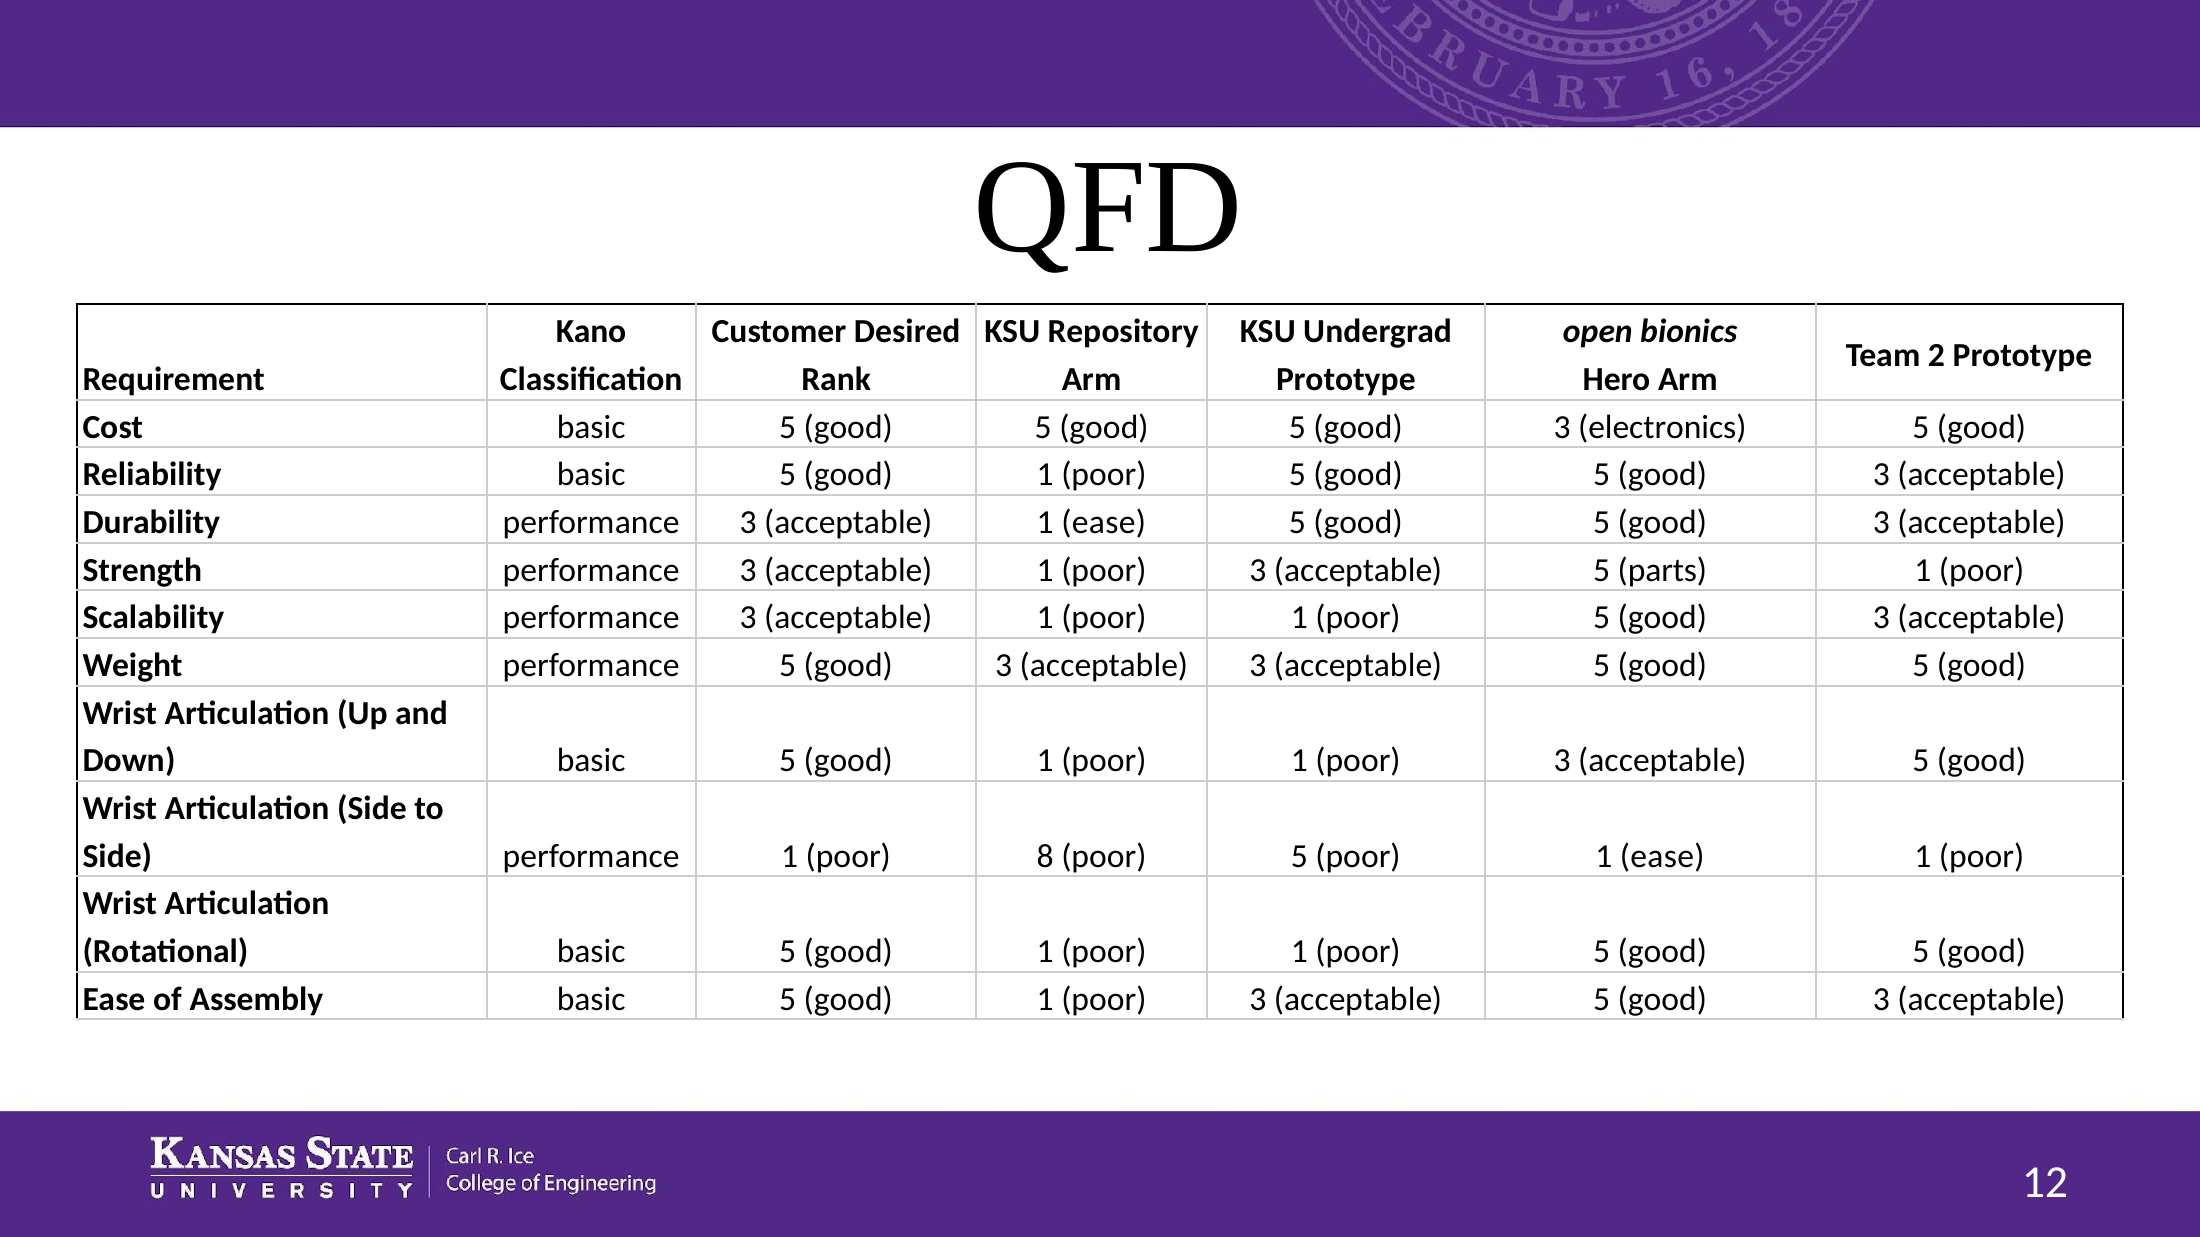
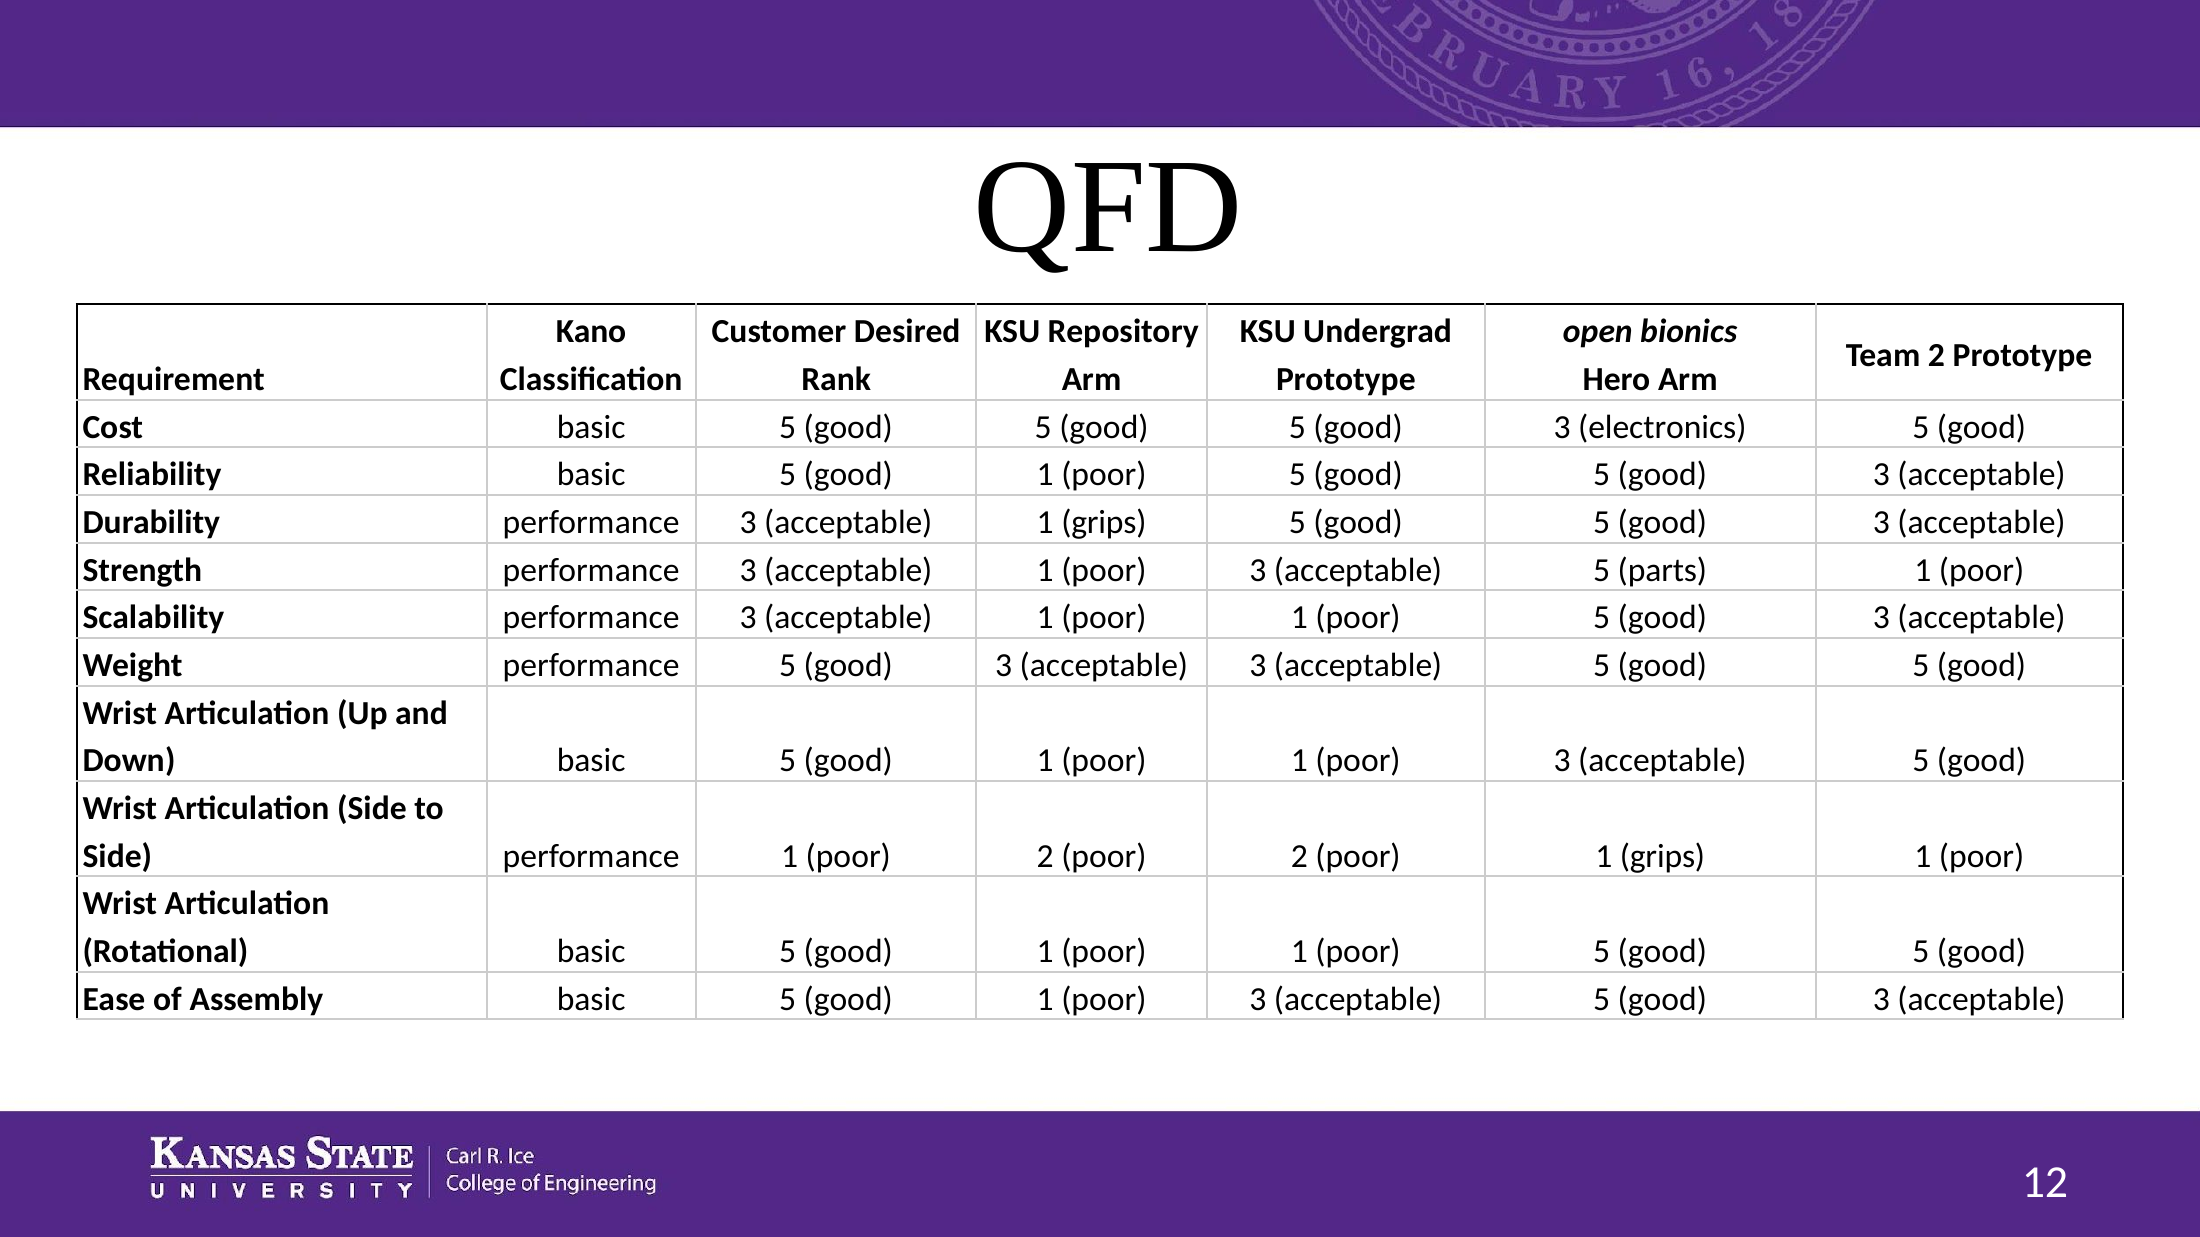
acceptable 1 ease: ease -> grips
1 poor 8: 8 -> 2
5 at (1299, 857): 5 -> 2
poor 1 ease: ease -> grips
